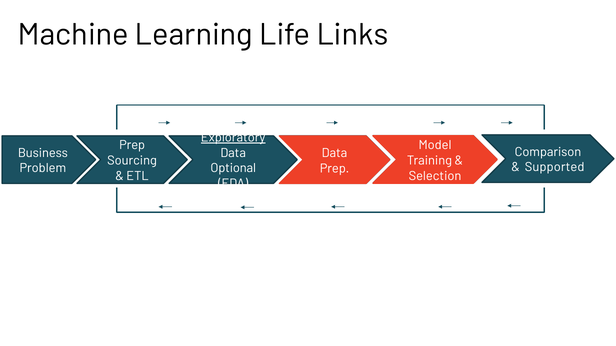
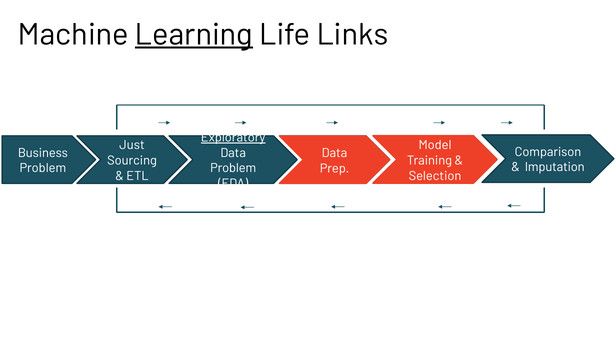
Learning underline: none -> present
Prep at (132, 145): Prep -> Just
Supported: Supported -> Imputation
Optional at (233, 168): Optional -> Problem
